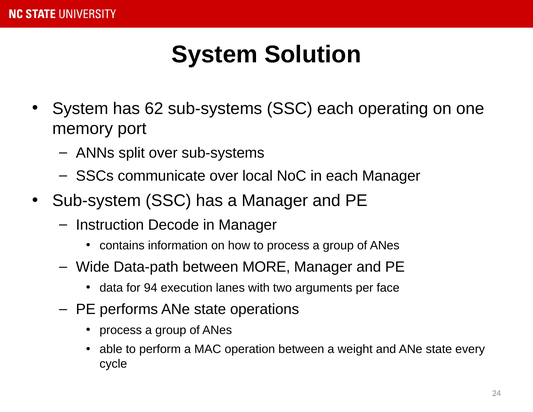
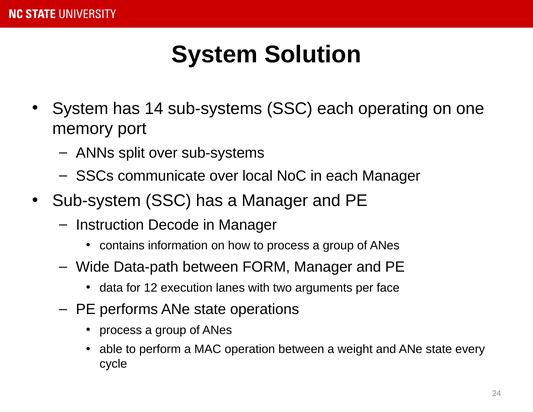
62: 62 -> 14
MORE: MORE -> FORM
94: 94 -> 12
